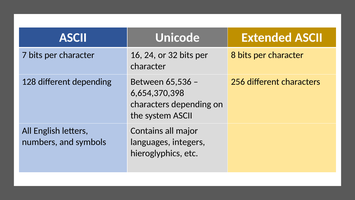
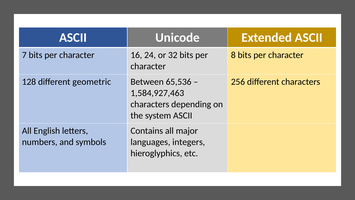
different depending: depending -> geometric
6,654,370,398: 6,654,370,398 -> 1,584,927,463
